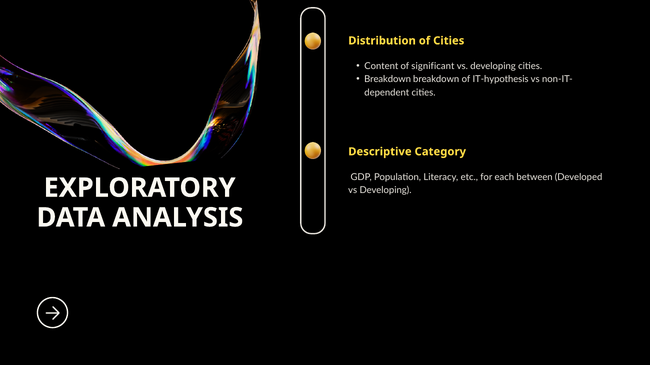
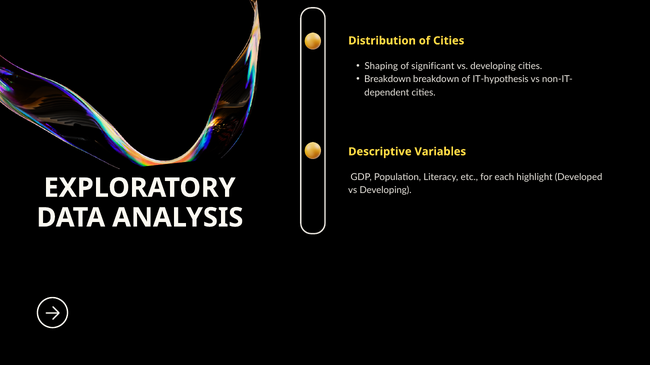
Content: Content -> Shaping
Category: Category -> Variables
between: between -> highlight
